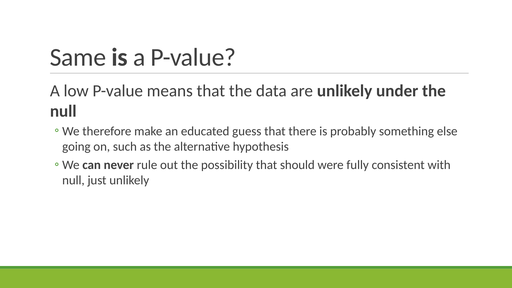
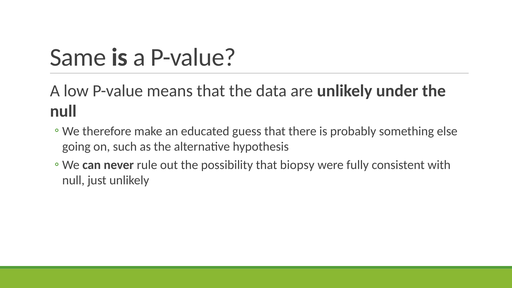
should: should -> biopsy
